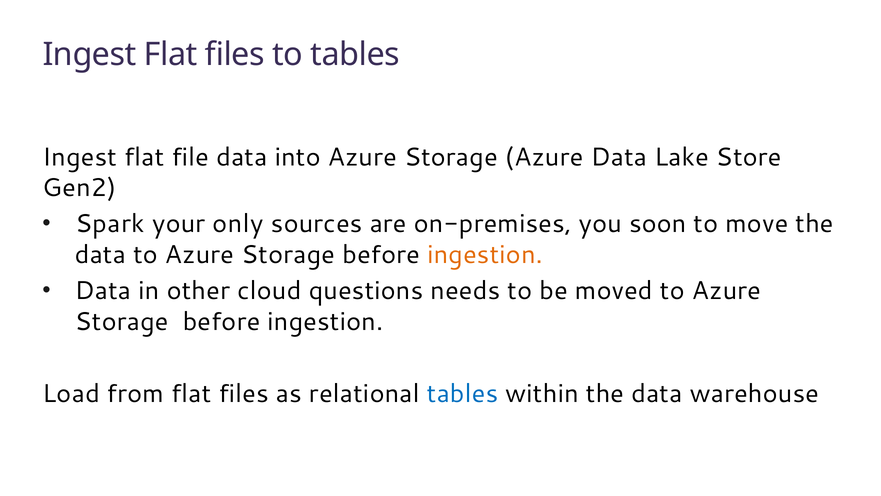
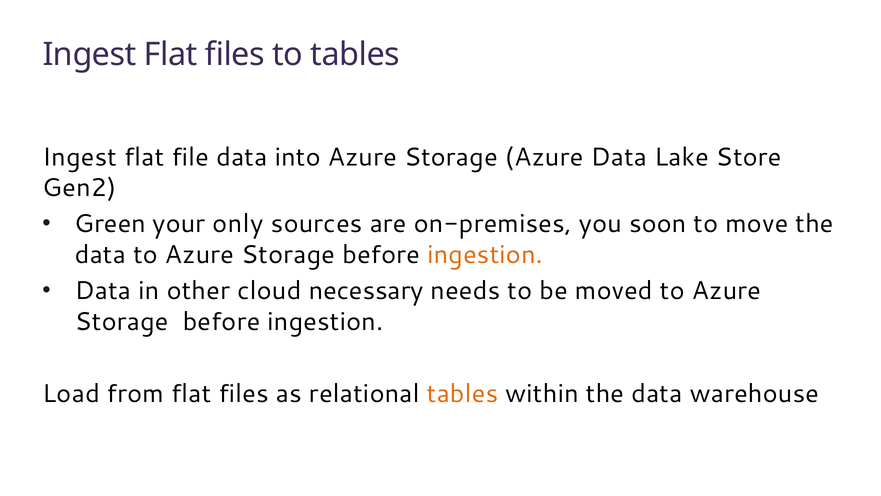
Spark: Spark -> Green
questions: questions -> necessary
tables at (463, 393) colour: blue -> orange
